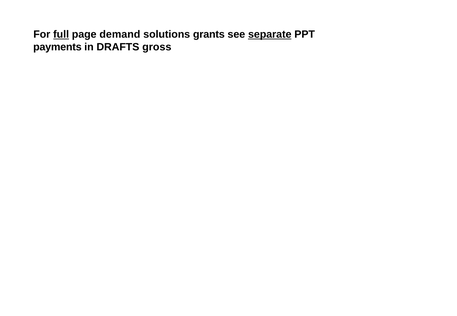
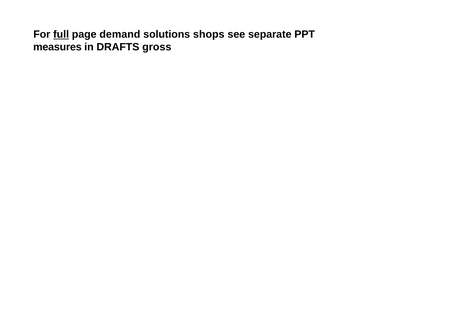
grants: grants -> shops
separate underline: present -> none
payments: payments -> measures
